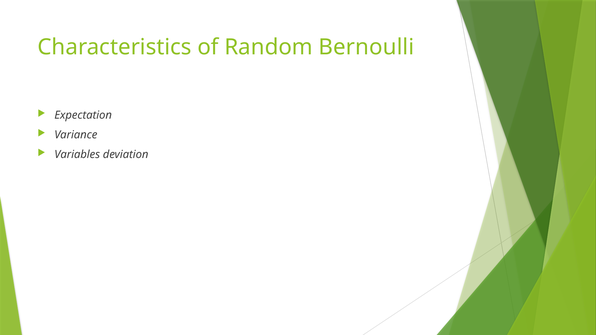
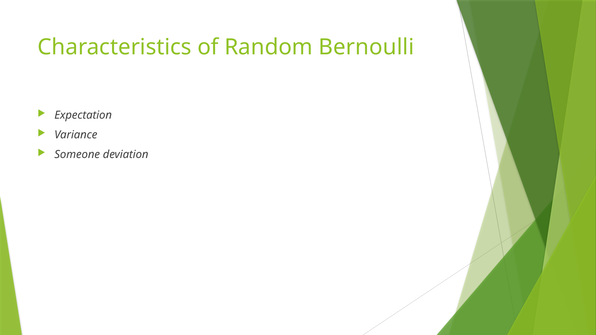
Variables: Variables -> Someone
